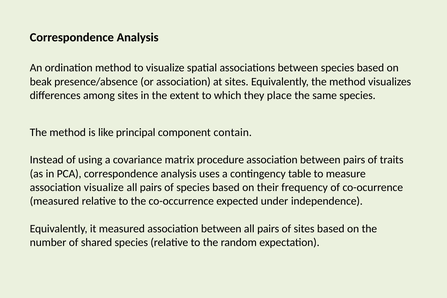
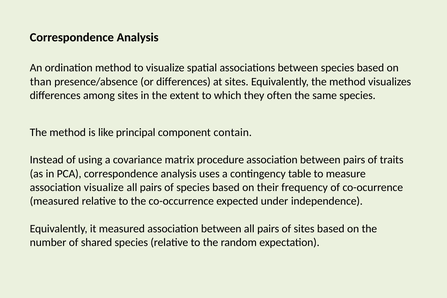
beak: beak -> than
or association: association -> differences
place: place -> often
